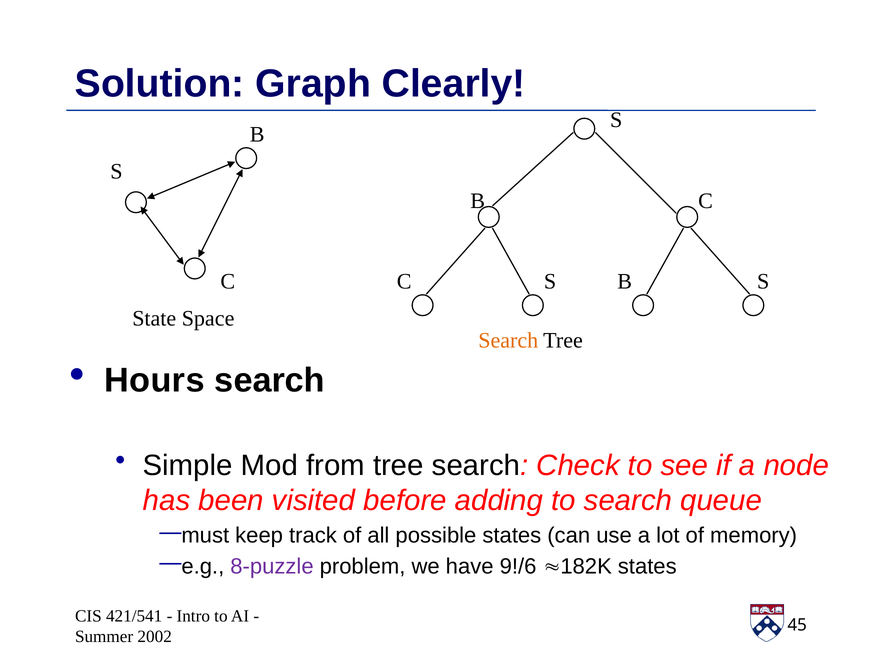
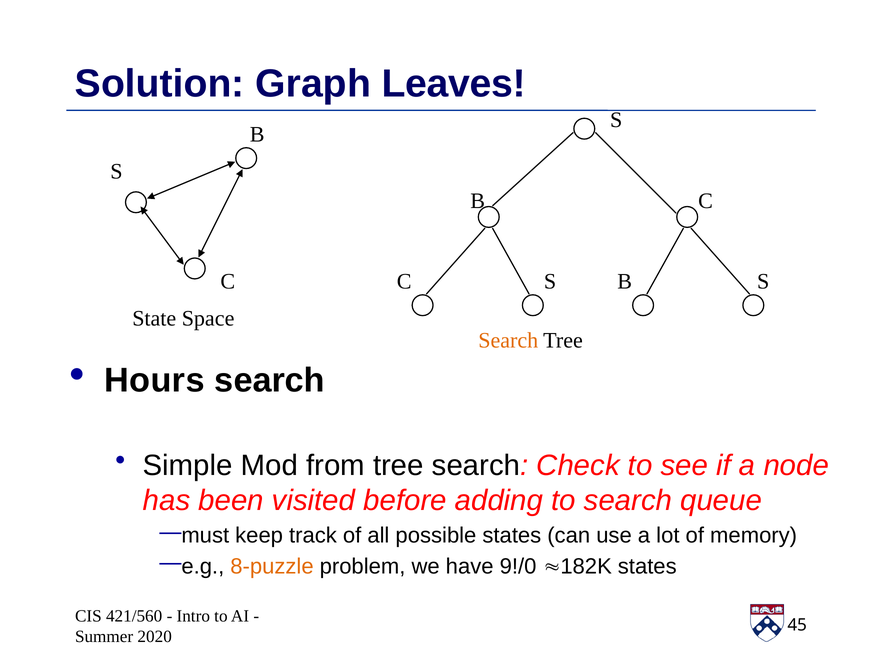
Clearly: Clearly -> Leaves
8-puzzle colour: purple -> orange
9!/6: 9!/6 -> 9!/0
421/541: 421/541 -> 421/560
2002: 2002 -> 2020
